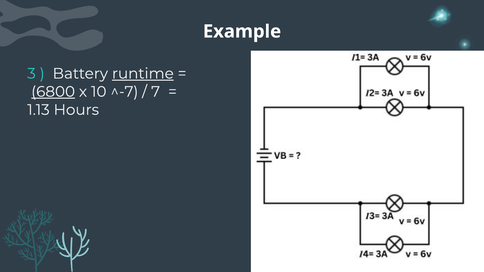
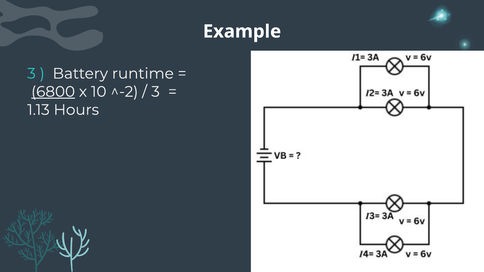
runtime underline: present -> none
^-7: ^-7 -> ^-2
7 at (156, 92): 7 -> 3
